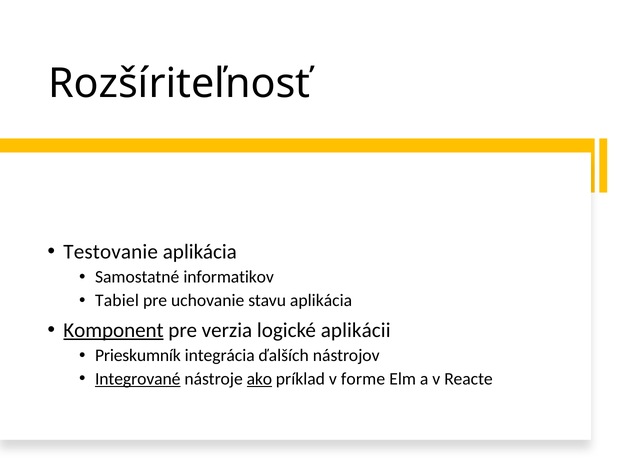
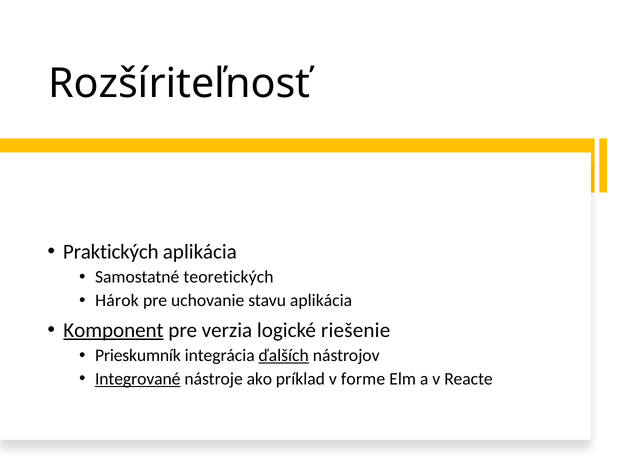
Testovanie: Testovanie -> Praktických
informatikov: informatikov -> teoretických
Tabiel: Tabiel -> Hárok
aplikácii: aplikácii -> riešenie
ďalších underline: none -> present
ako underline: present -> none
